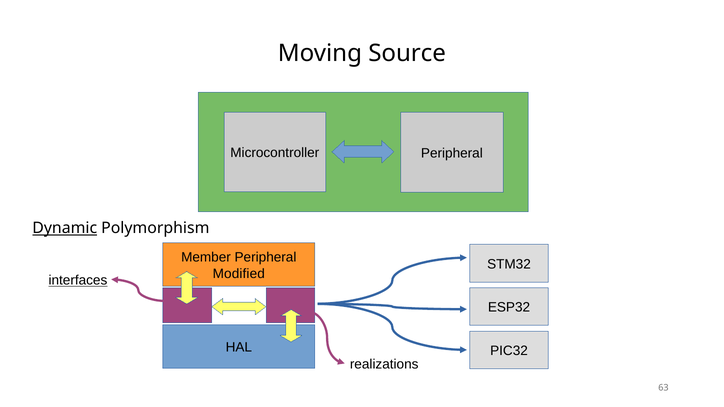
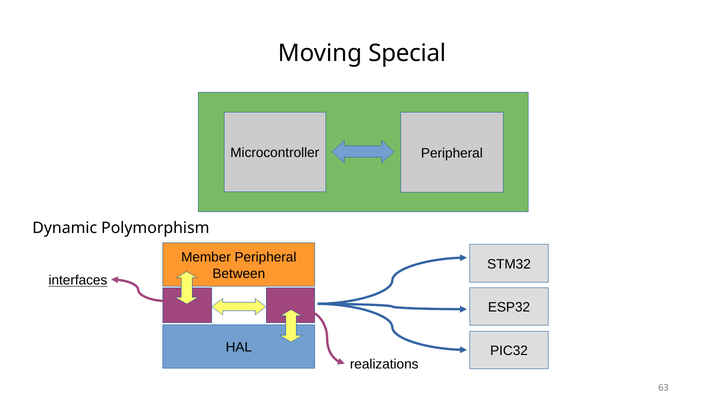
Source: Source -> Special
Dynamic underline: present -> none
Modified: Modified -> Between
